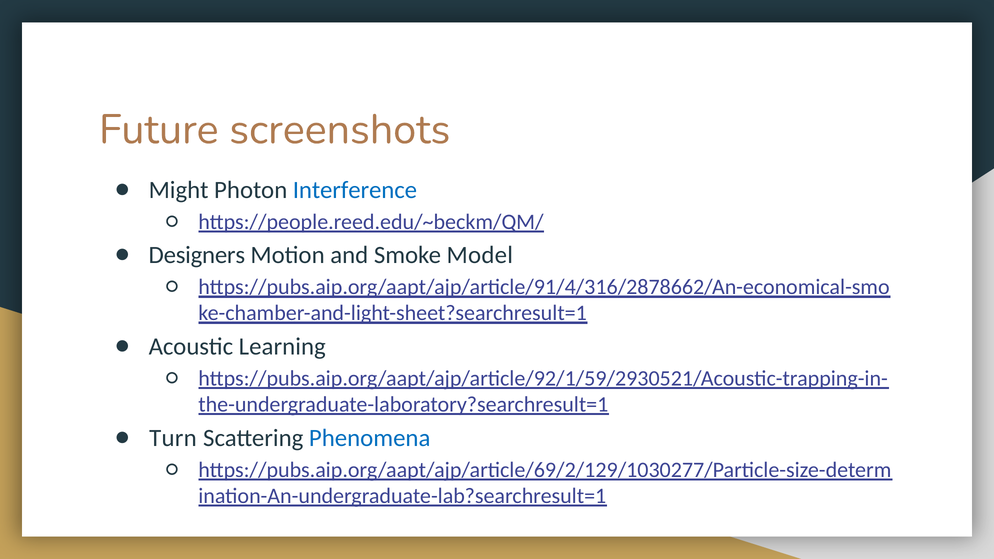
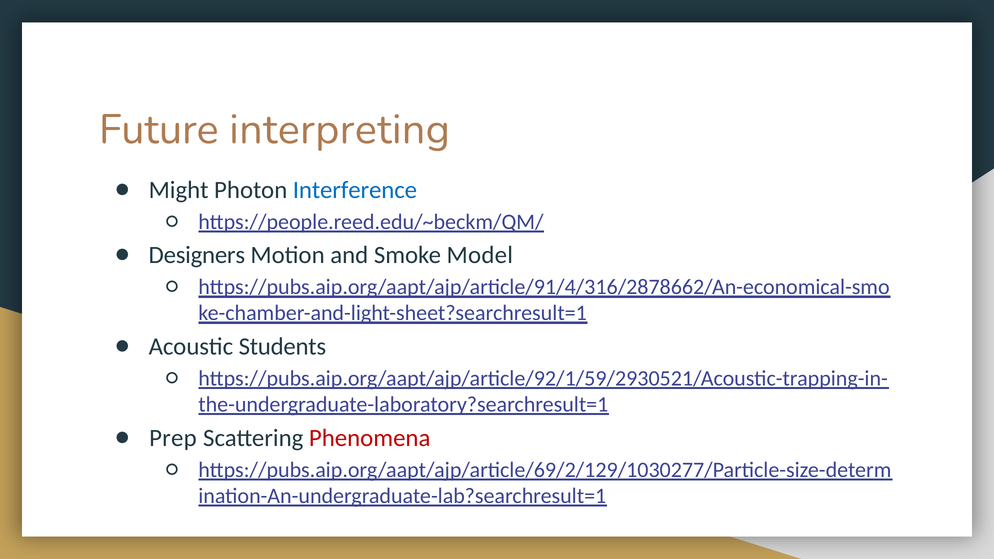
screenshots: screenshots -> interpreting
Learning: Learning -> Students
Turn: Turn -> Prep
Phenomena colour: blue -> red
